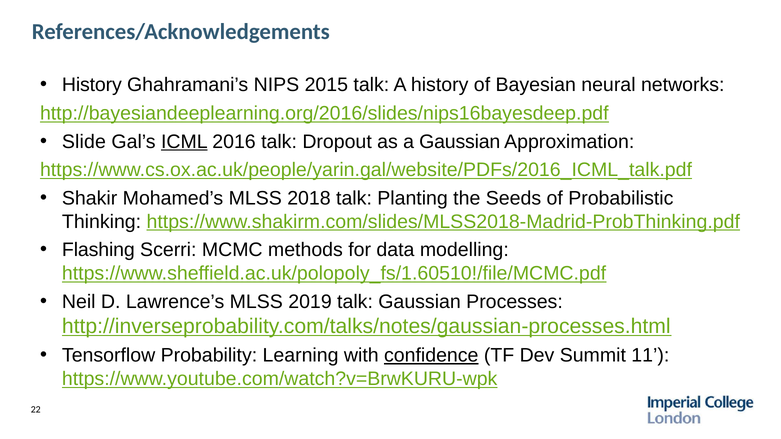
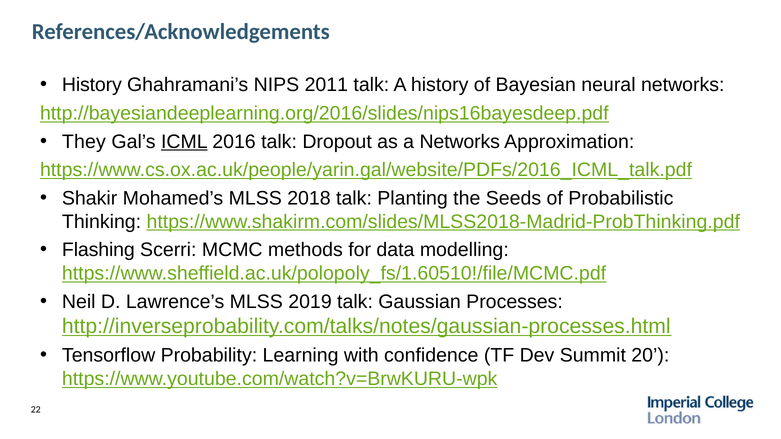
2015: 2015 -> 2011
Slide: Slide -> They
a Gaussian: Gaussian -> Networks
confidence underline: present -> none
11: 11 -> 20
